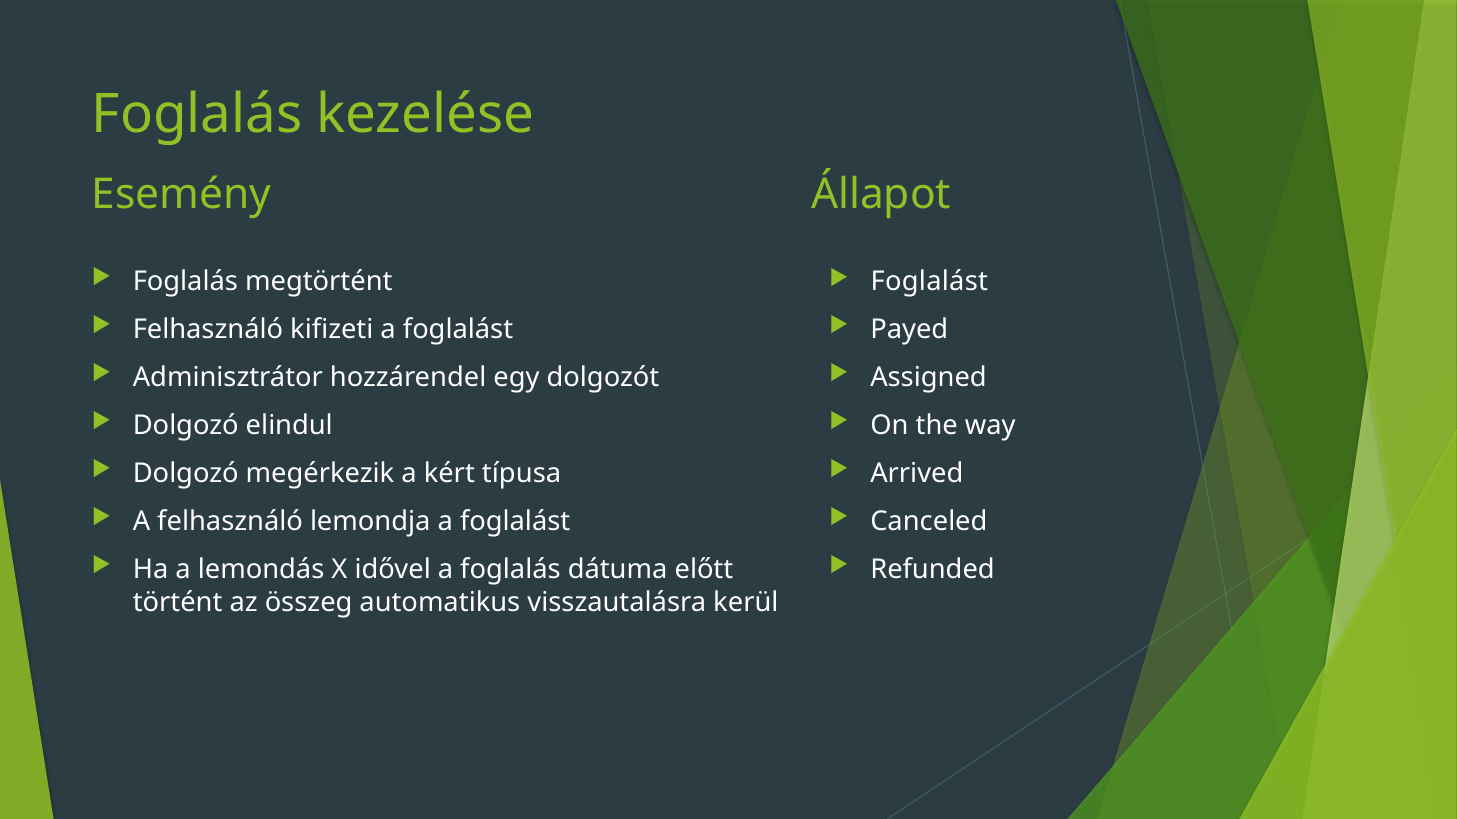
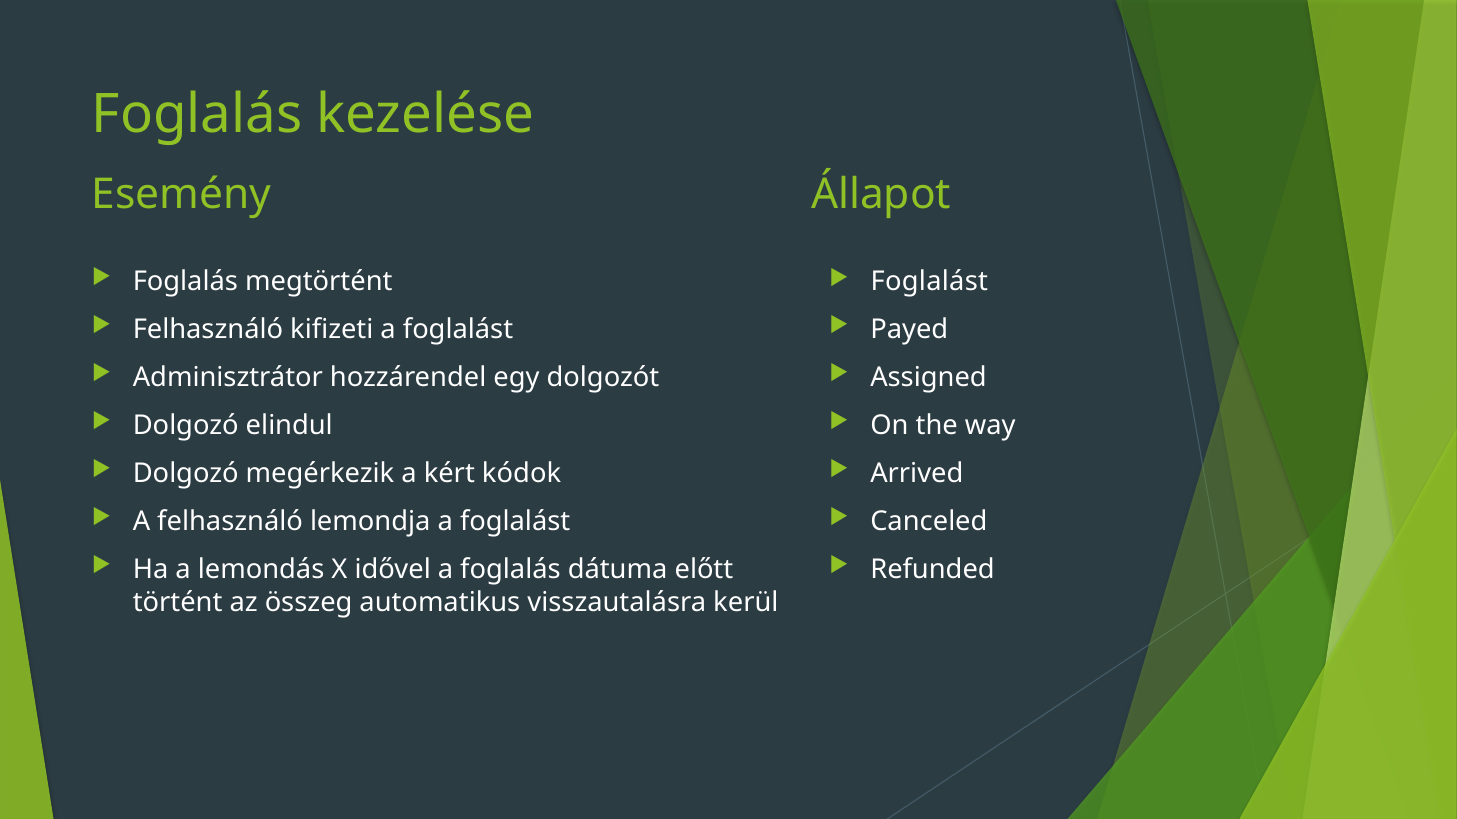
típusa: típusa -> kódok
